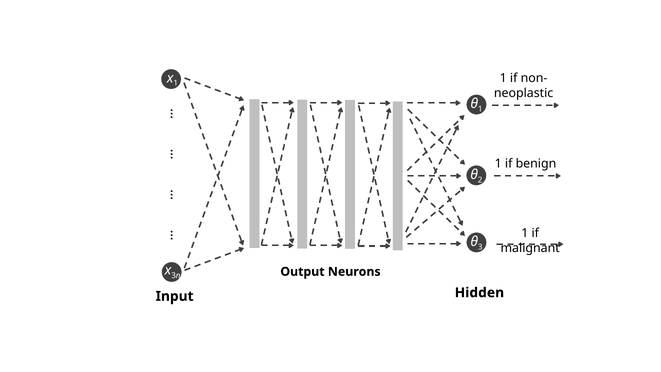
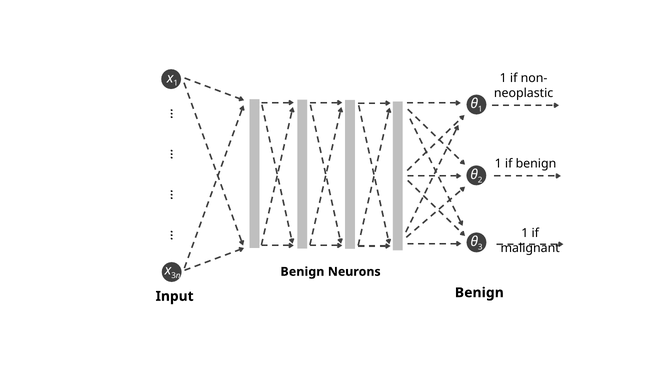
Output at (302, 272): Output -> Benign
Hidden at (479, 293): Hidden -> Benign
